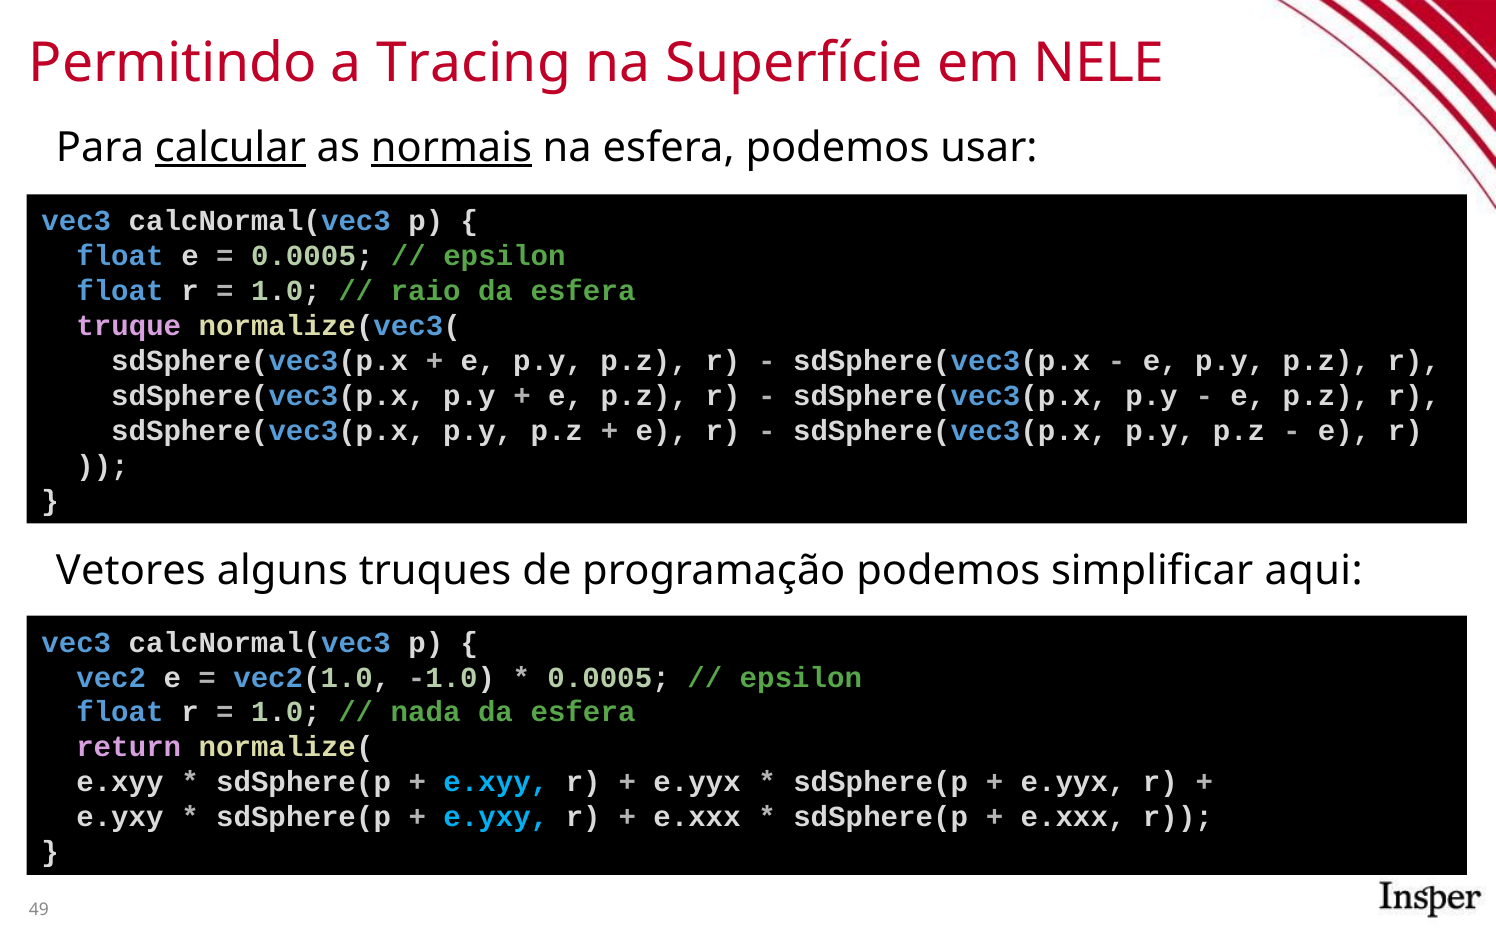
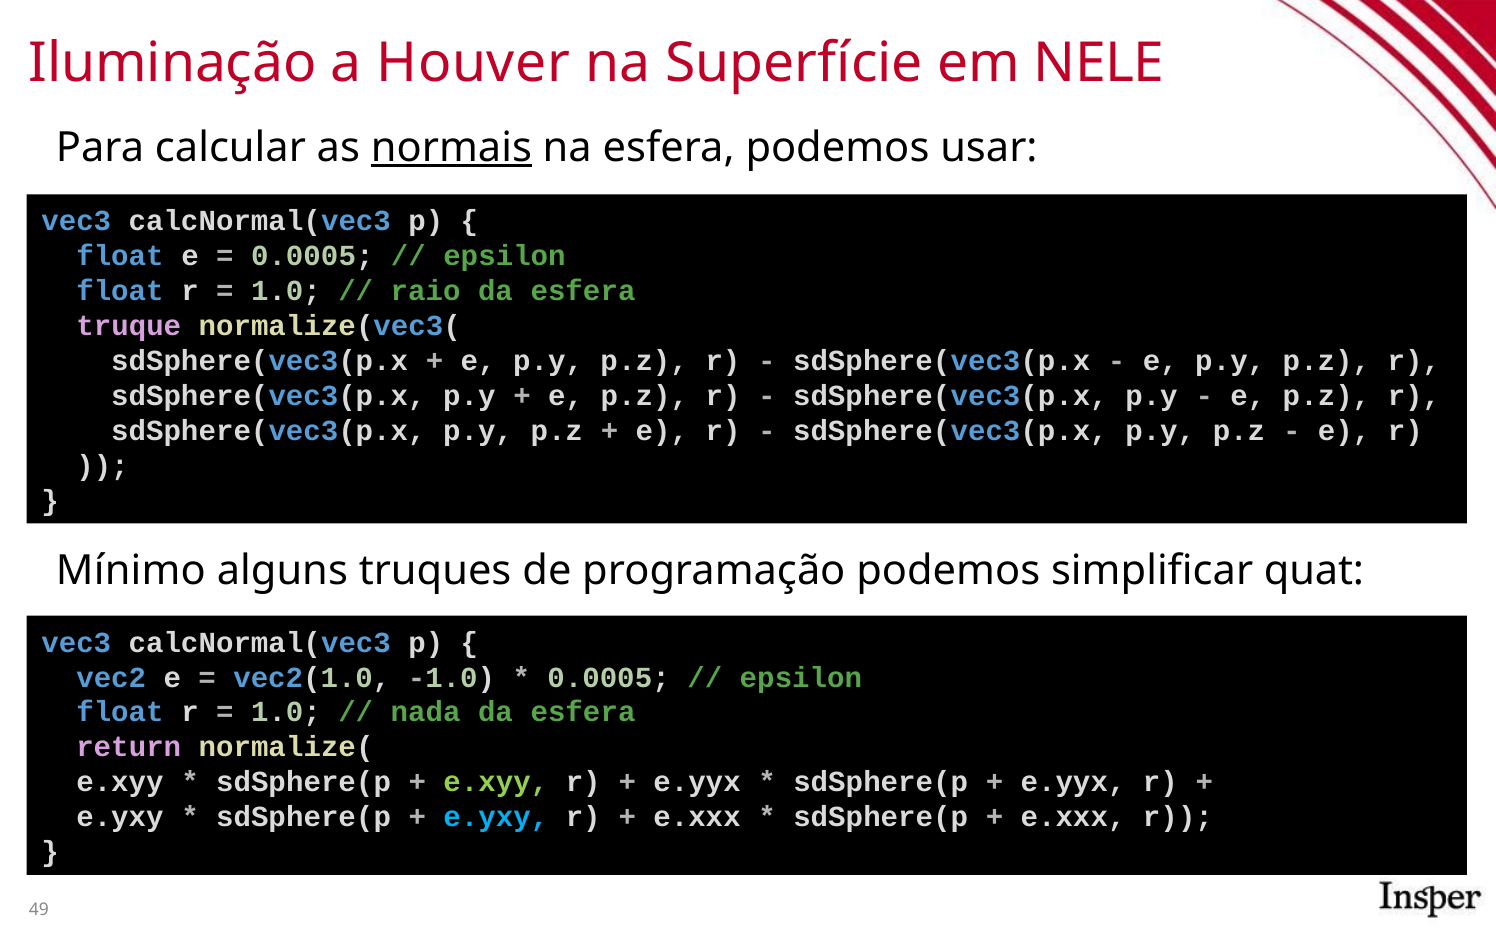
Permitindo: Permitindo -> Iluminação
Tracing: Tracing -> Houver
calcular underline: present -> none
Vetores: Vetores -> Mínimo
aqui: aqui -> quat
e.xyy at (496, 782) colour: light blue -> light green
